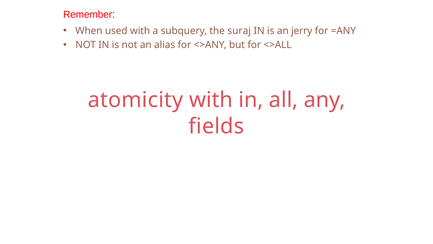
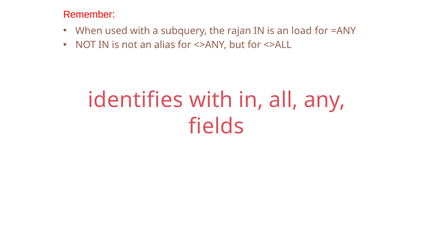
suraj: suraj -> rajan
jerry: jerry -> load
atomicity: atomicity -> identifies
